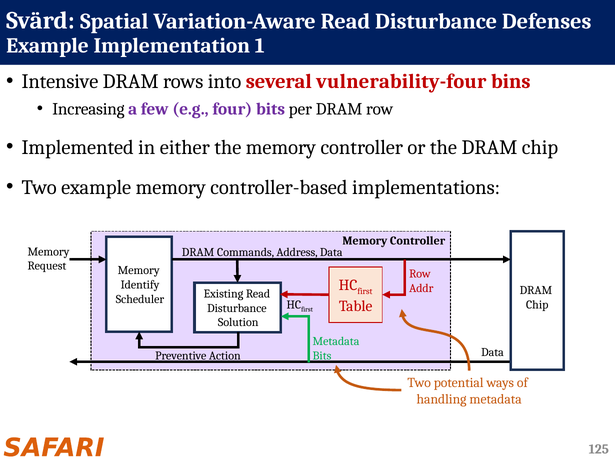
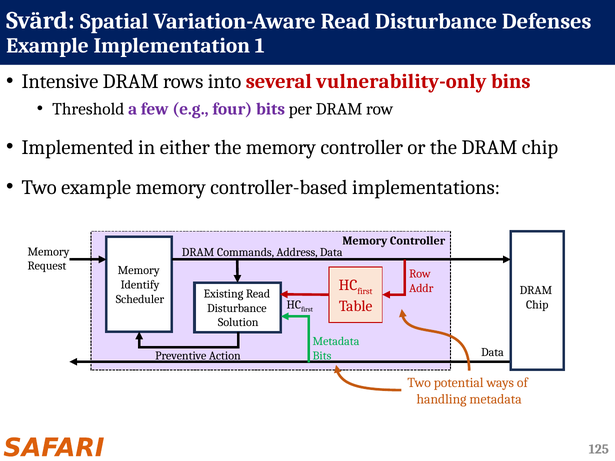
vulnerability-four: vulnerability-four -> vulnerability-only
Increasing: Increasing -> Threshold
